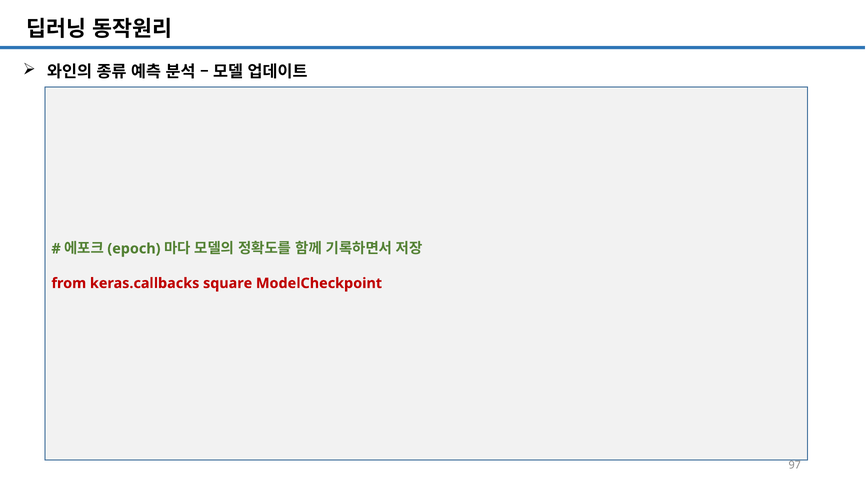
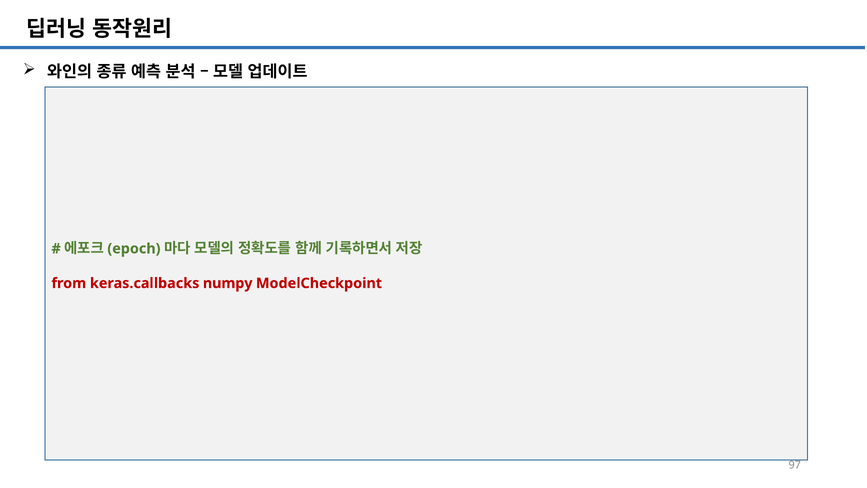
square: square -> numpy
